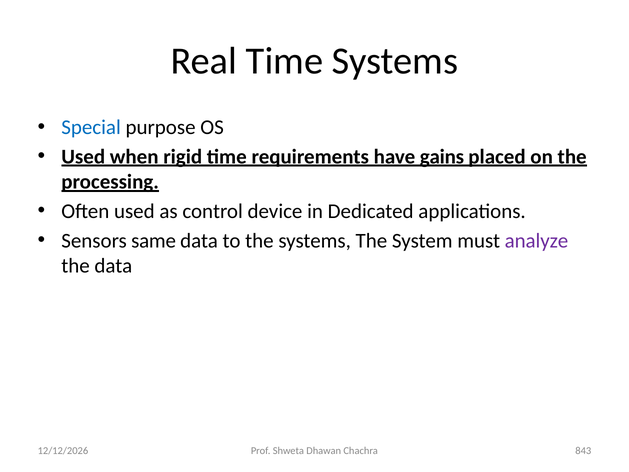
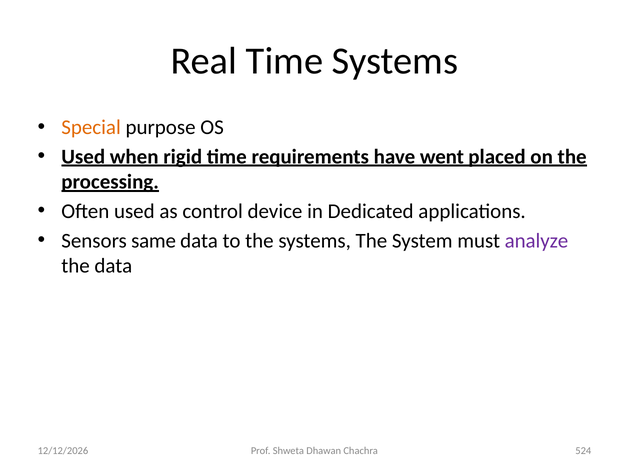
Special colour: blue -> orange
gains: gains -> went
843: 843 -> 524
